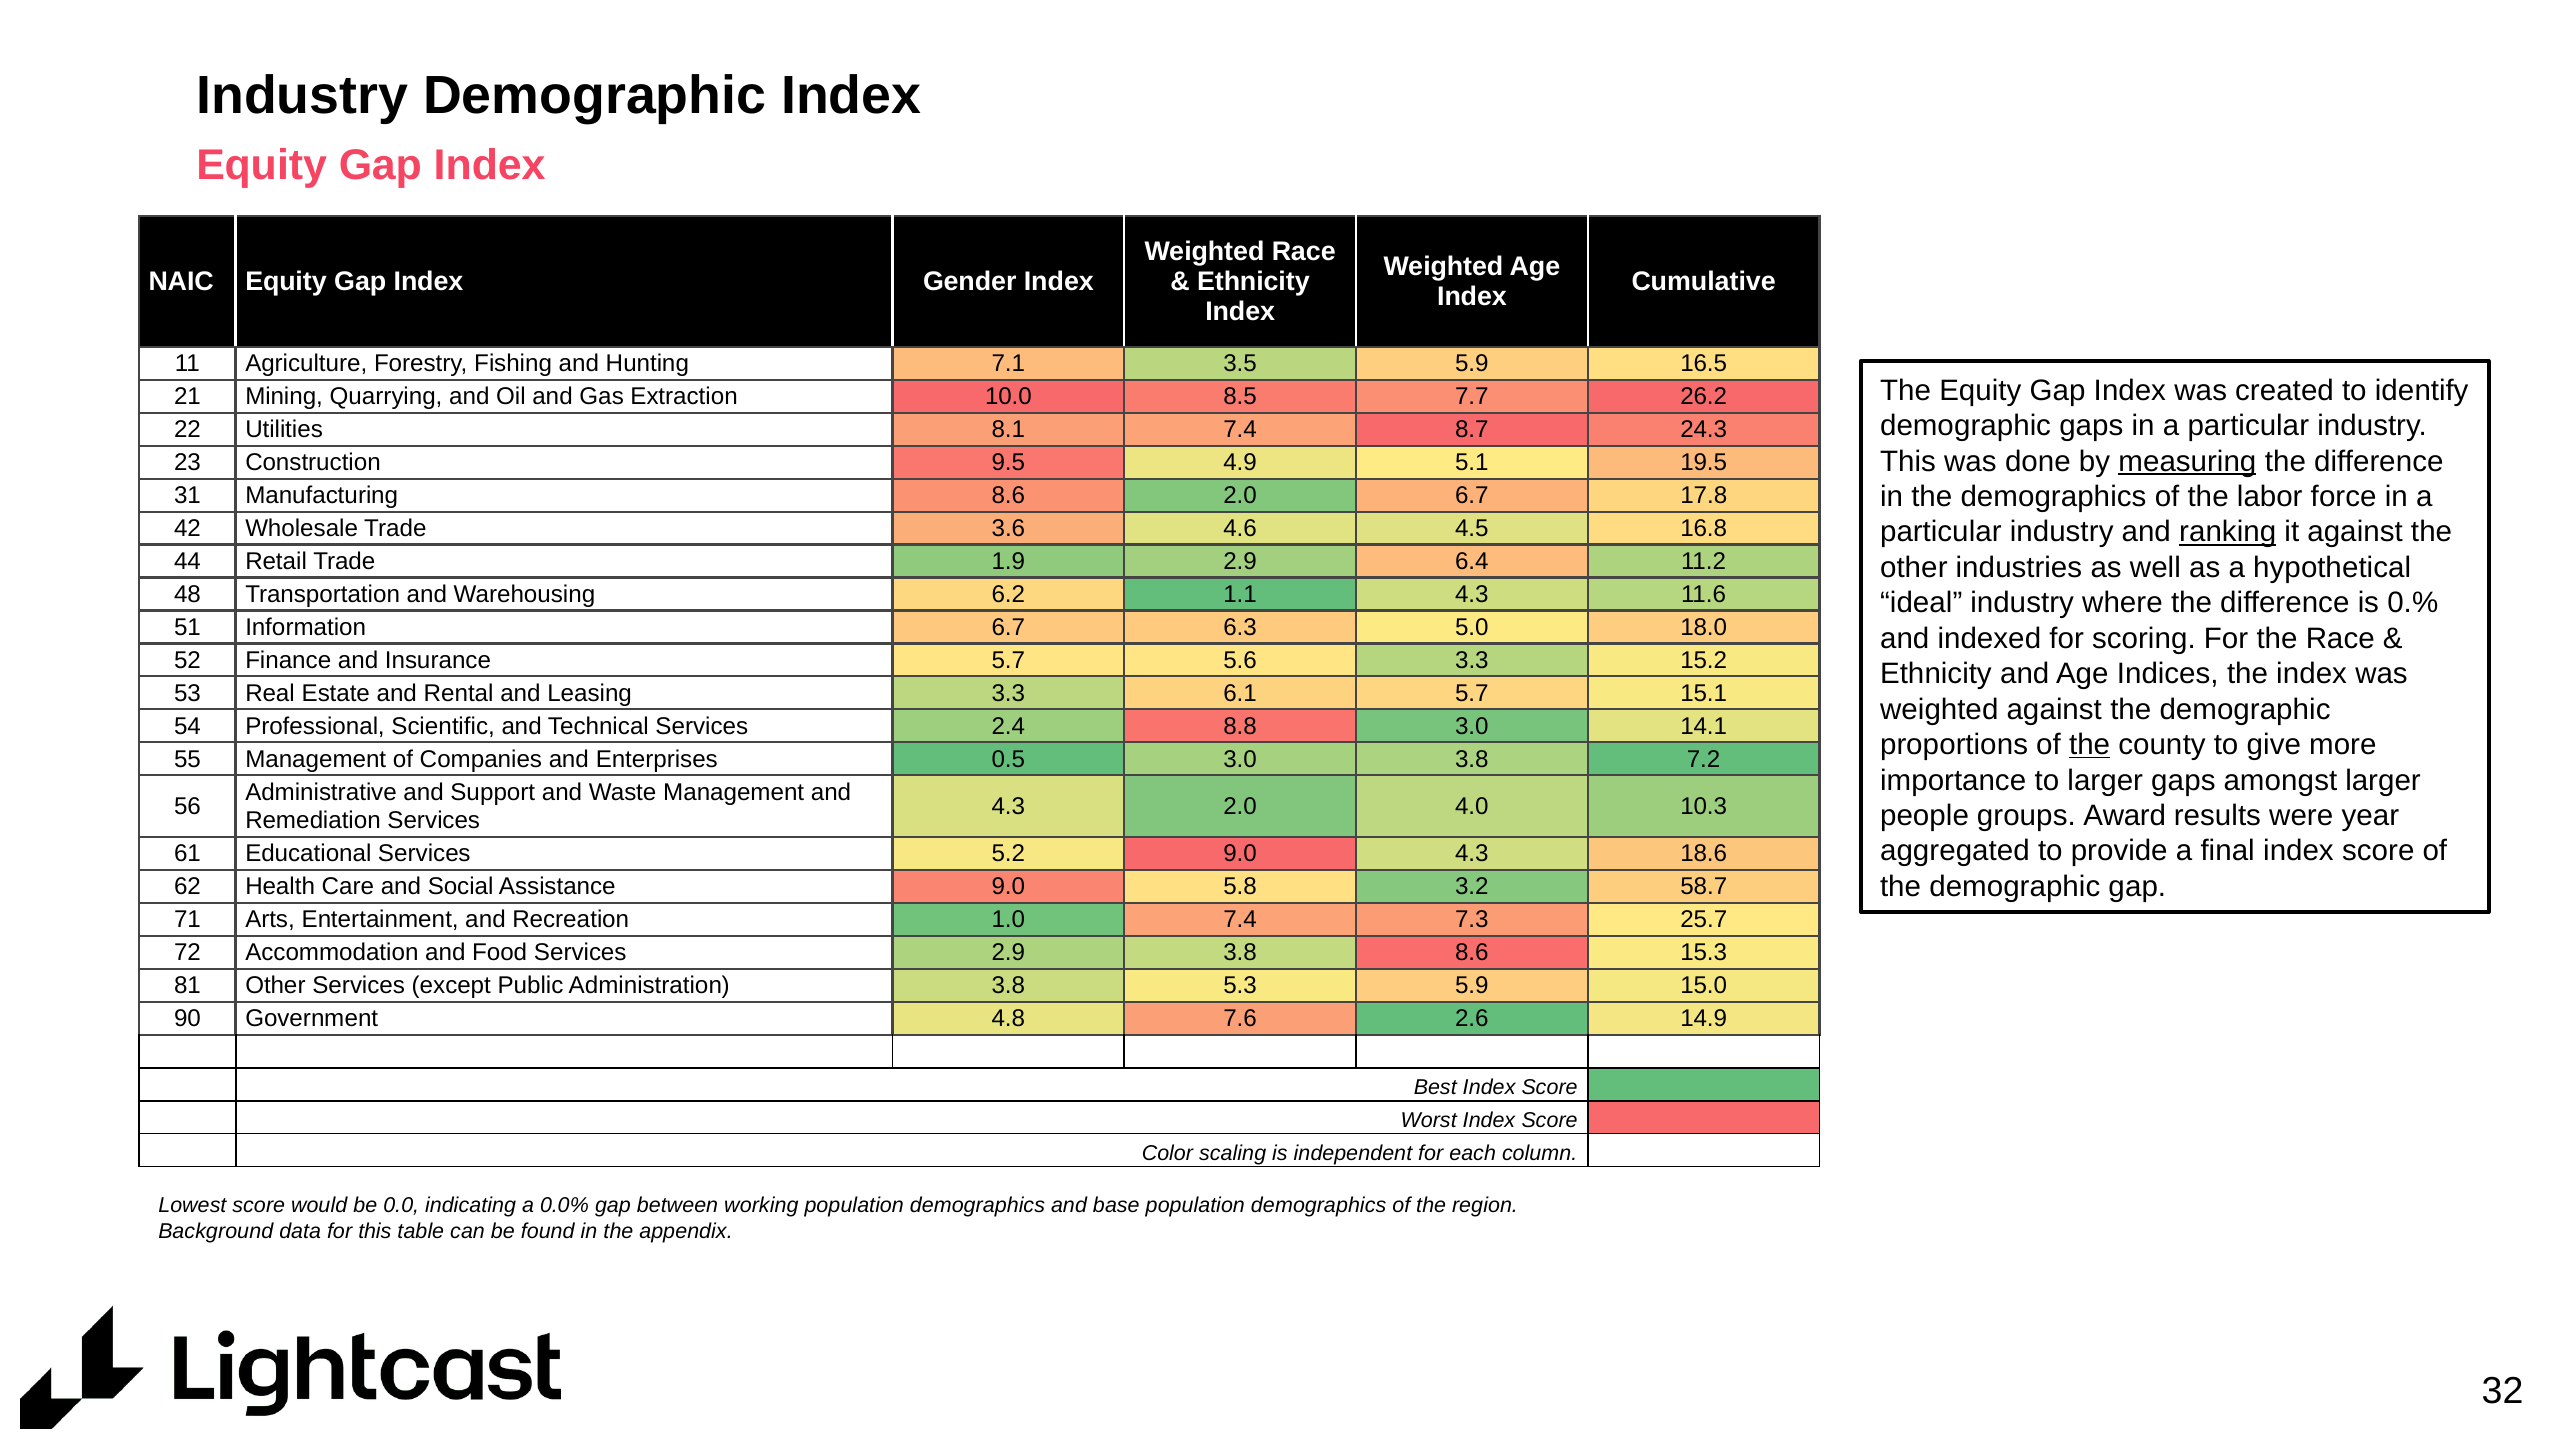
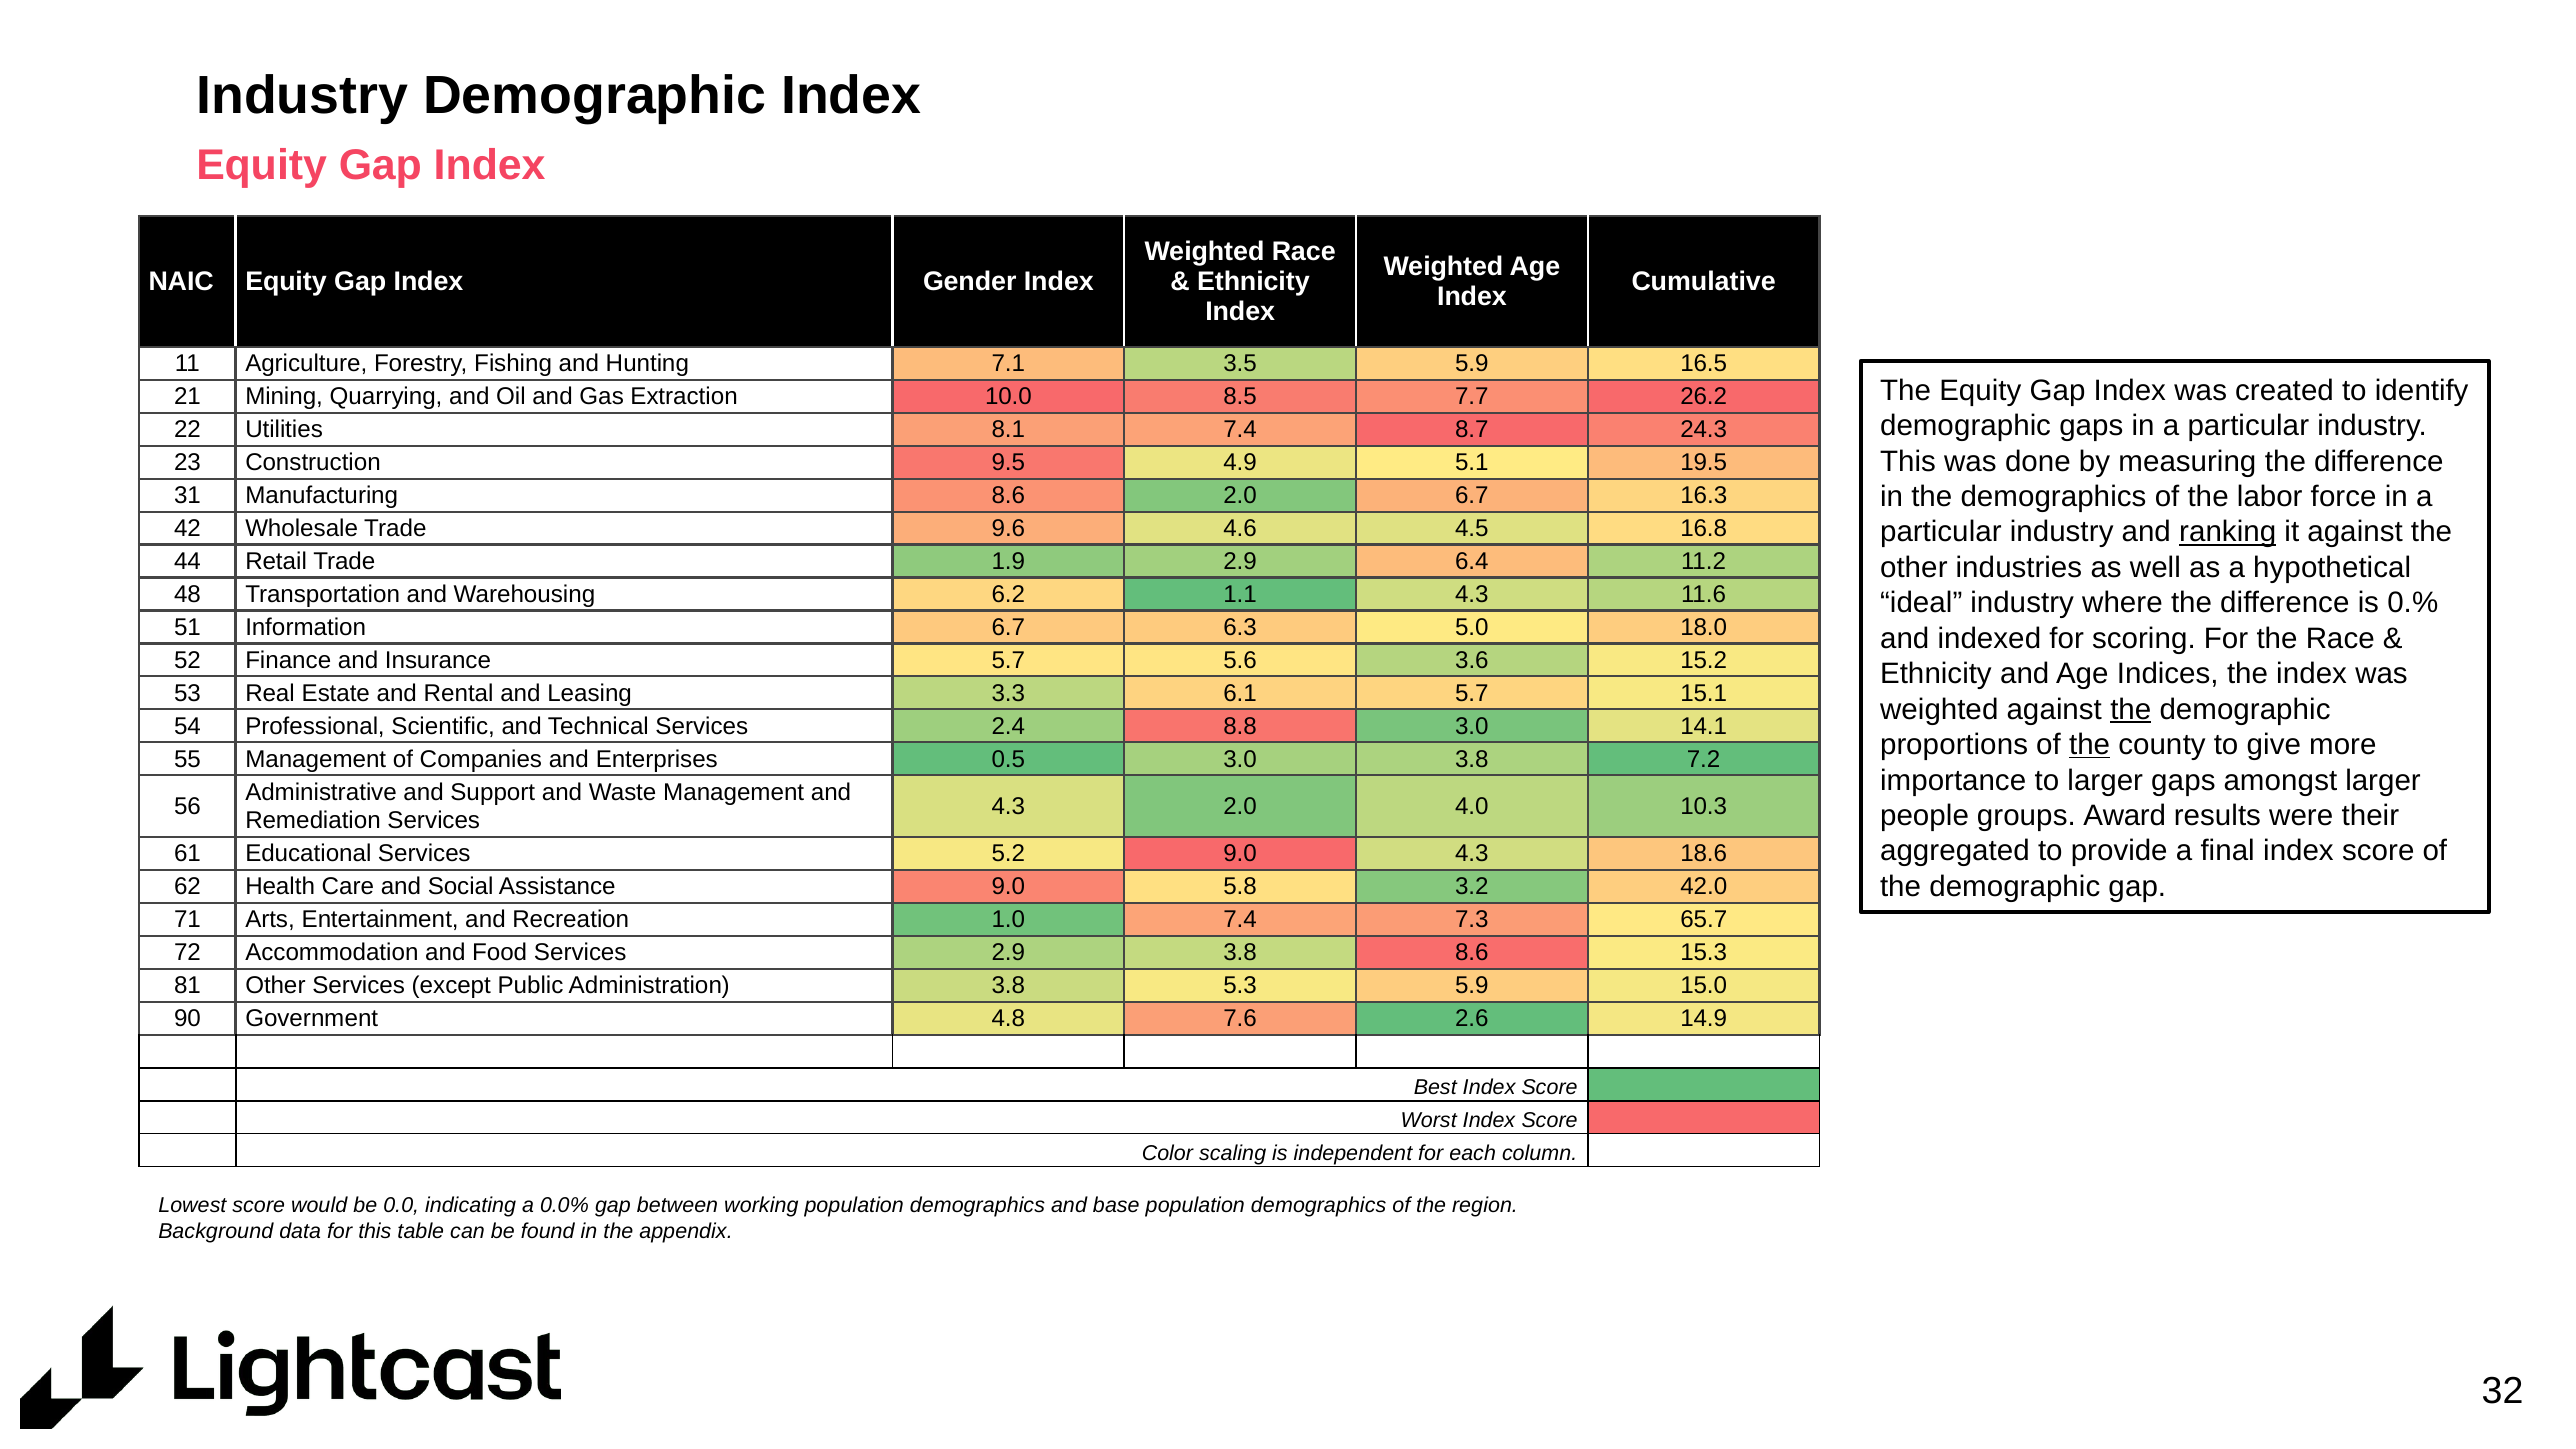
measuring underline: present -> none
17.8: 17.8 -> 16.3
3.6: 3.6 -> 9.6
5.6 3.3: 3.3 -> 3.6
the at (2131, 709) underline: none -> present
year: year -> their
58.7: 58.7 -> 42.0
25.7: 25.7 -> 65.7
